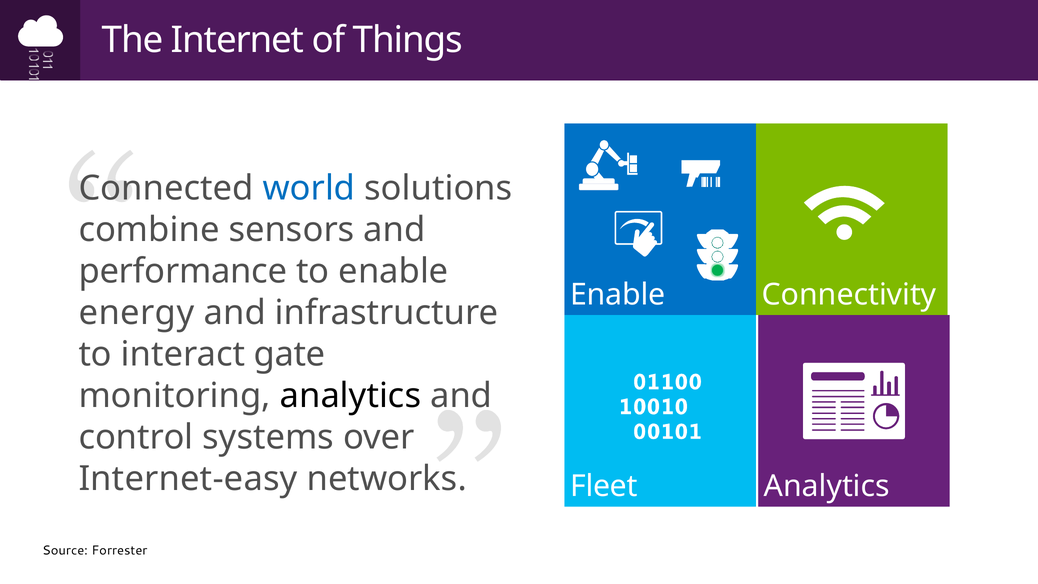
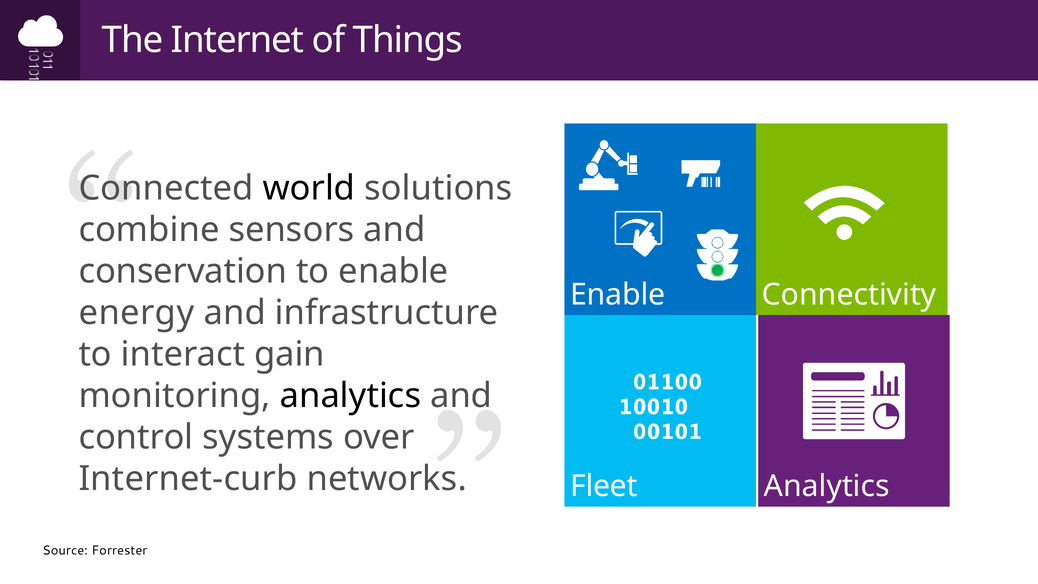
world colour: blue -> black
performance: performance -> conservation
gate: gate -> gain
Internet-easy: Internet-easy -> Internet-curb
